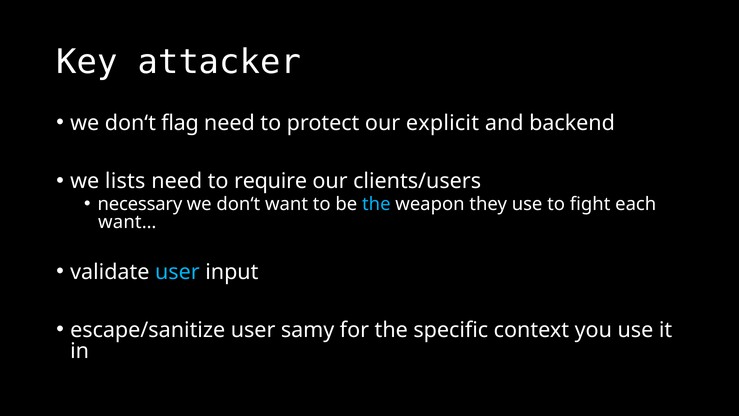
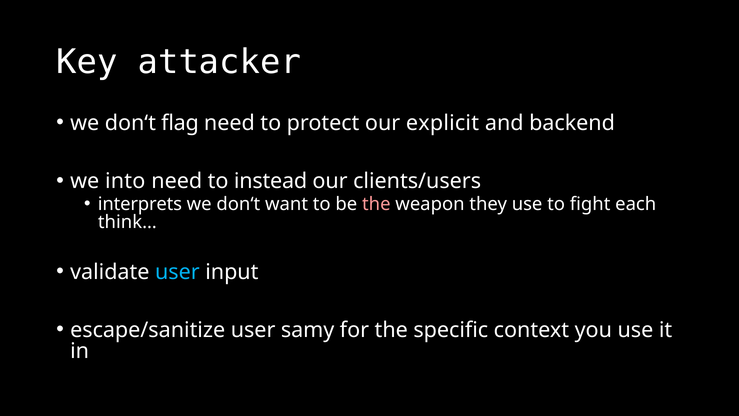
lists: lists -> into
require: require -> instead
necessary: necessary -> interprets
the at (376, 204) colour: light blue -> pink
want…: want… -> think…
